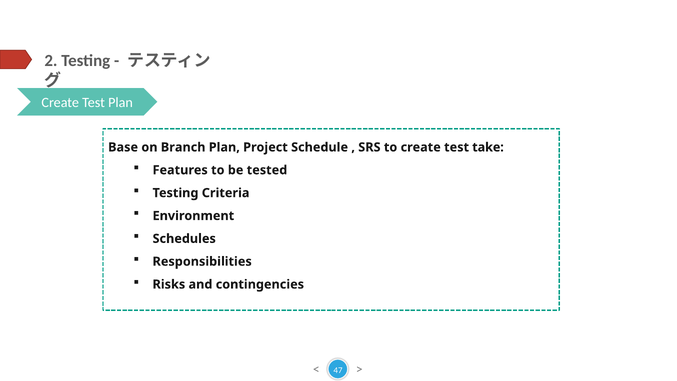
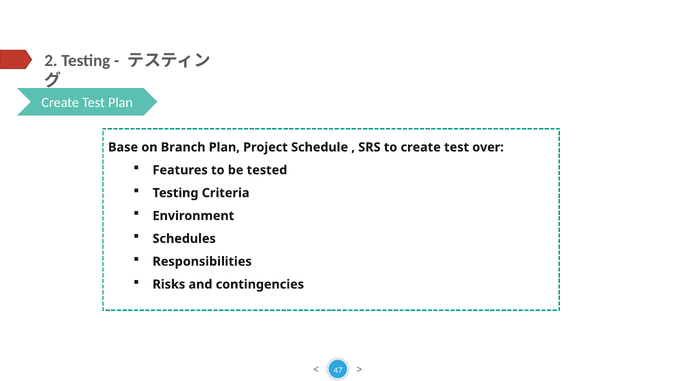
take: take -> over
